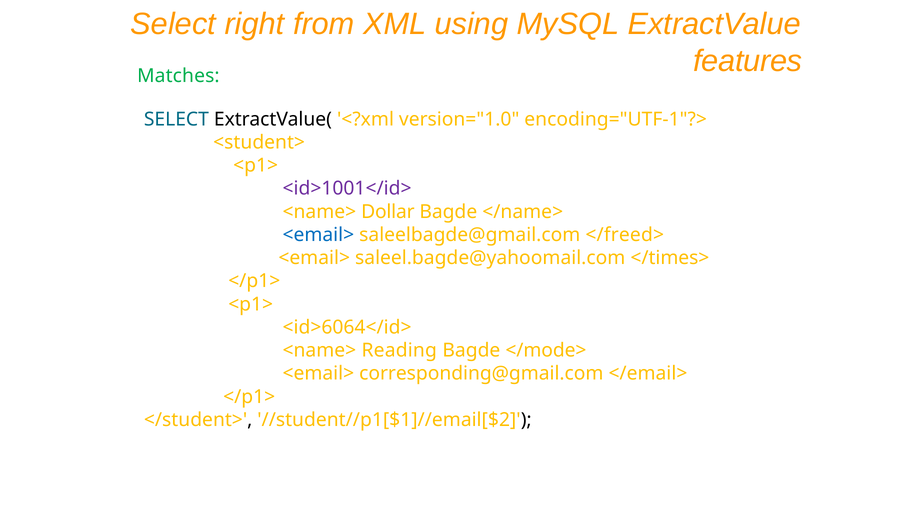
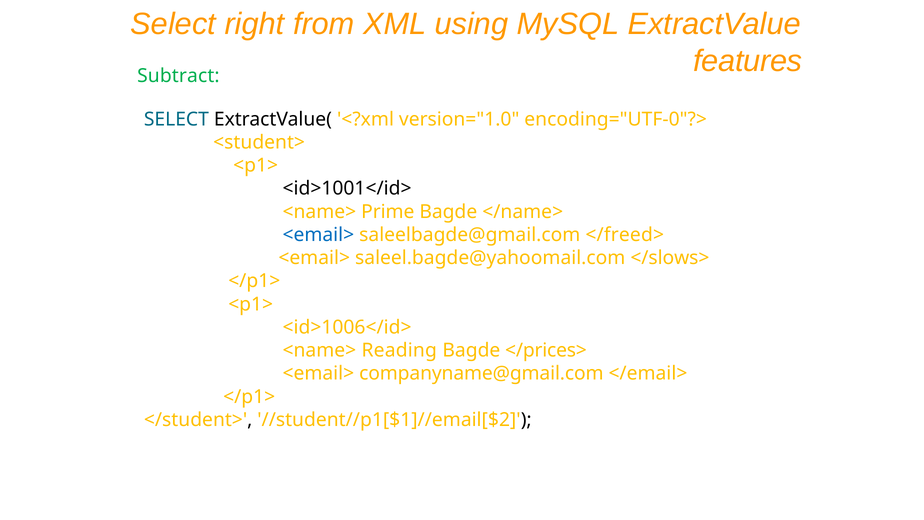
Matches: Matches -> Subtract
encoding="UTF-1"?>: encoding="UTF-1"?> -> encoding="UTF-0"?>
<id>1001</id> colour: purple -> black
Dollar: Dollar -> Prime
</times>: </times> -> </slows>
<id>6064</id>: <id>6064</id> -> <id>1006</id>
</mode>: </mode> -> </prices>
corresponding@gmail.com: corresponding@gmail.com -> companyname@gmail.com
